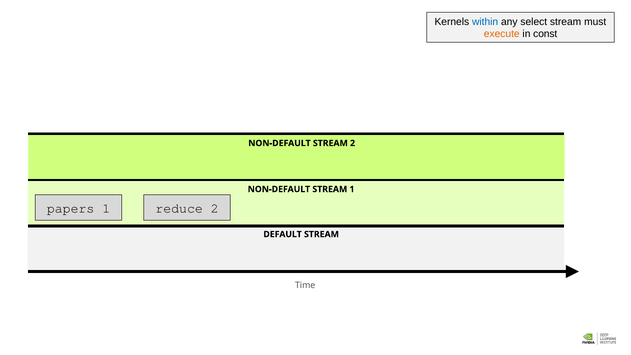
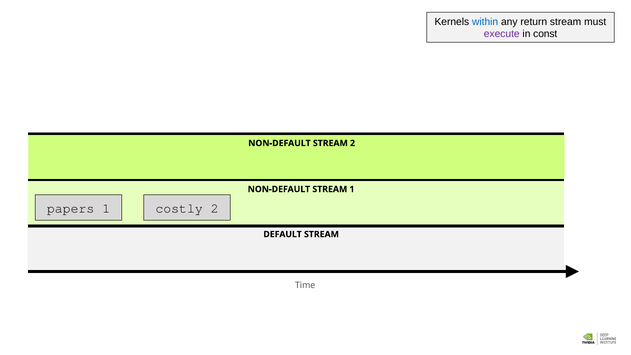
select: select -> return
execute colour: orange -> purple
reduce: reduce -> costly
